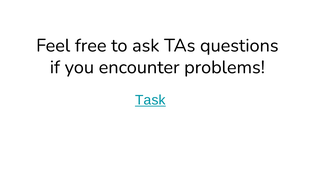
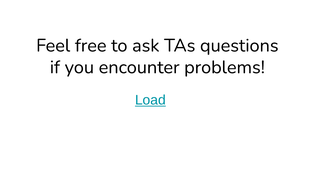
Task: Task -> Load
